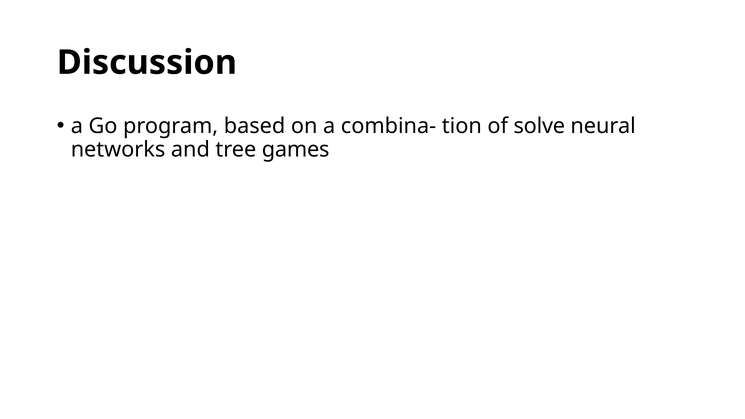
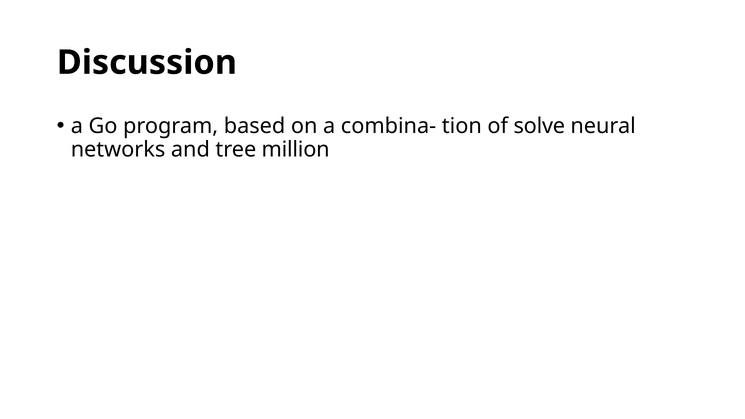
games: games -> million
